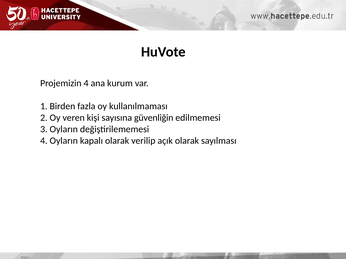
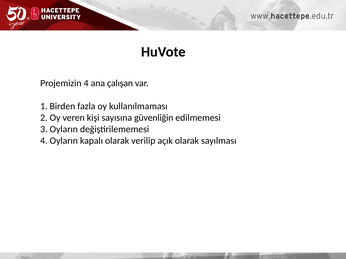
kurum: kurum -> çalışan
